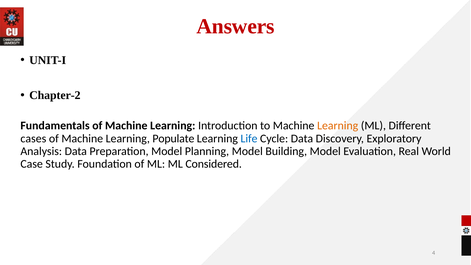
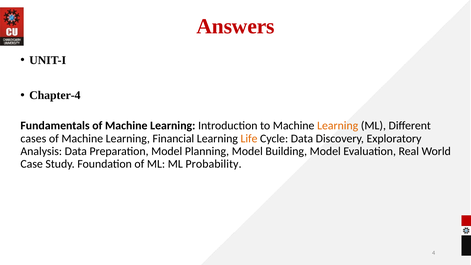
Chapter-2: Chapter-2 -> Chapter-4
Populate: Populate -> Financial
Life colour: blue -> orange
Considered: Considered -> Probability
